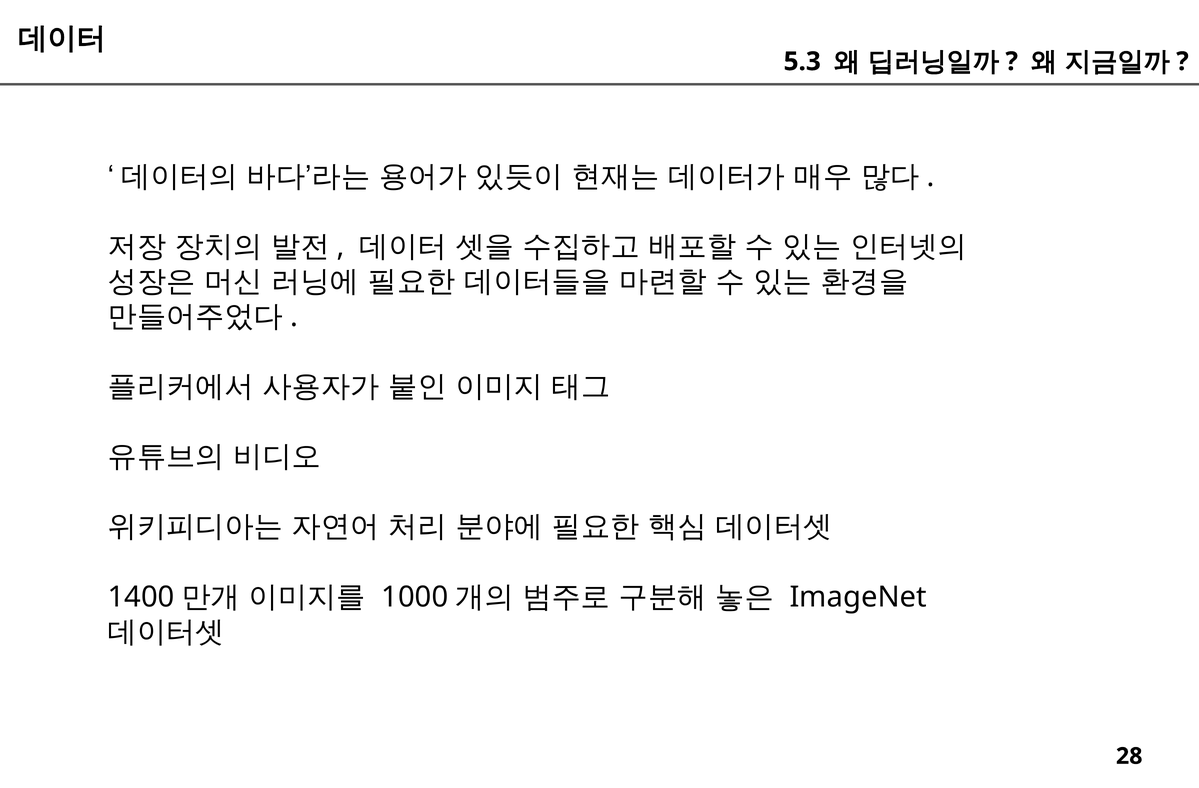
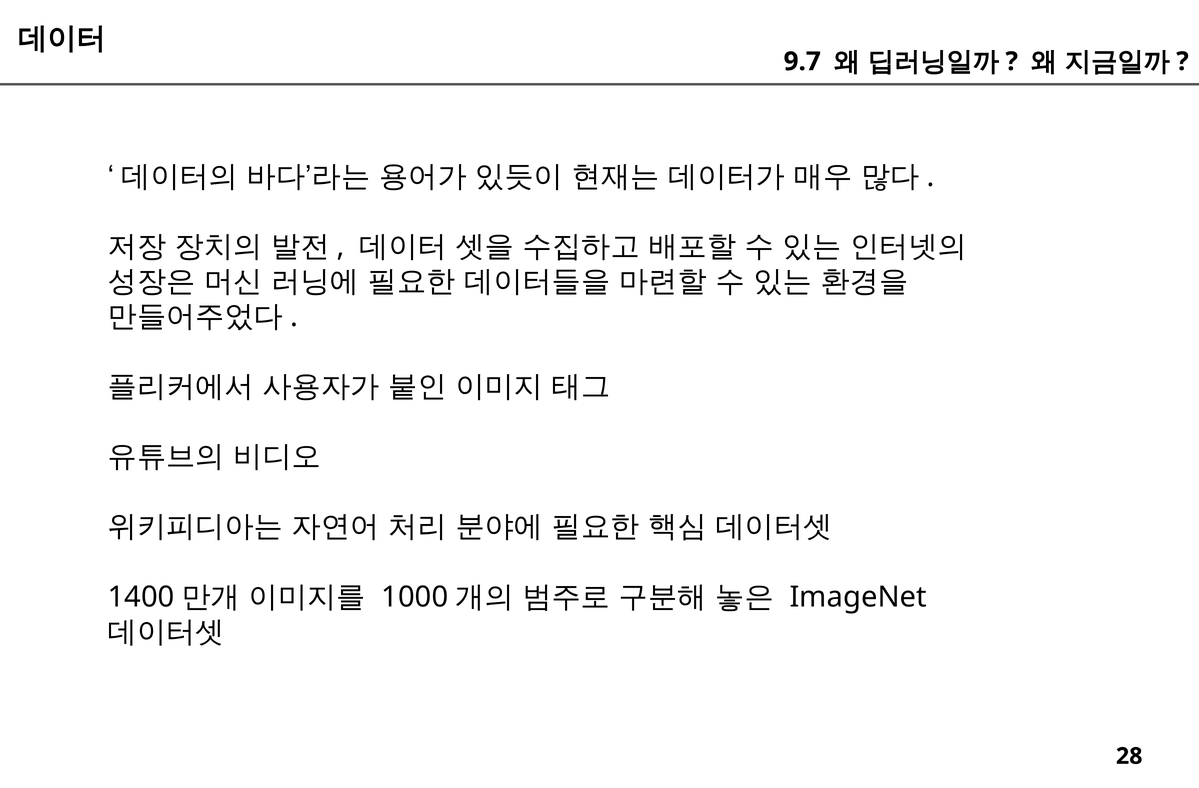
5.3: 5.3 -> 9.7
